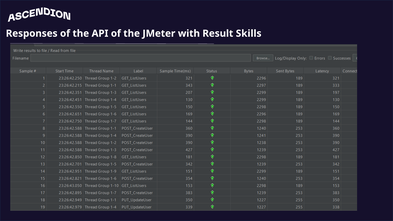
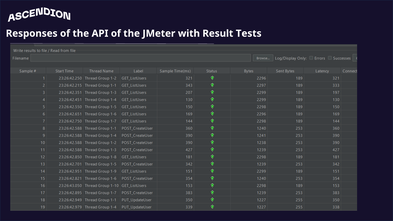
Skills: Skills -> Tests
